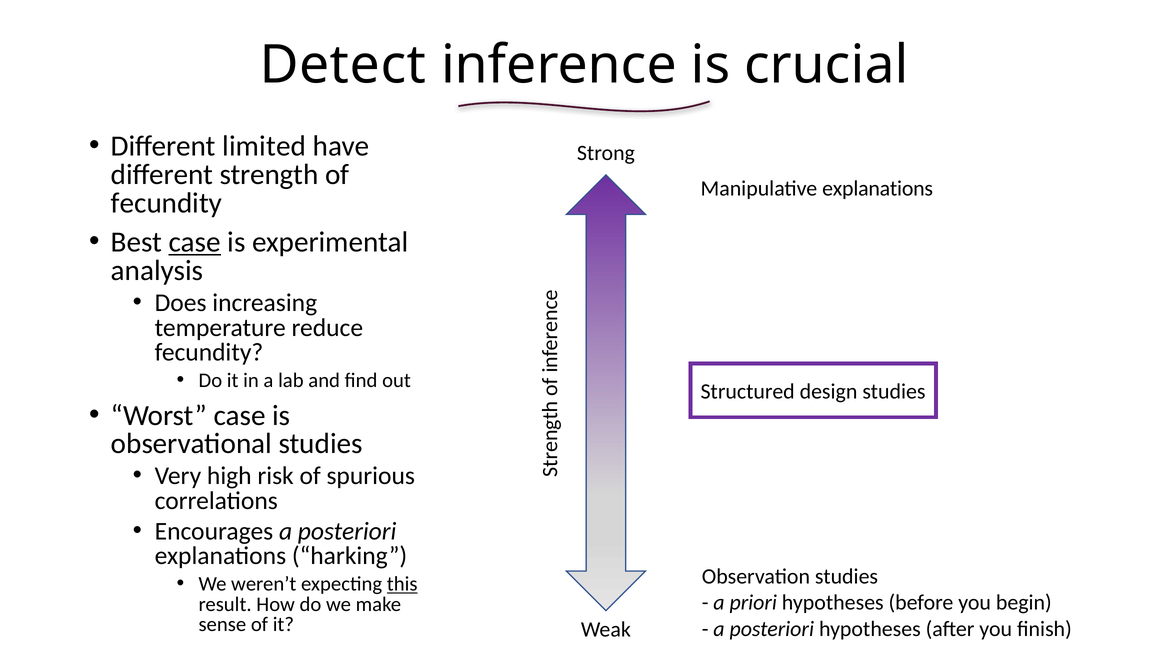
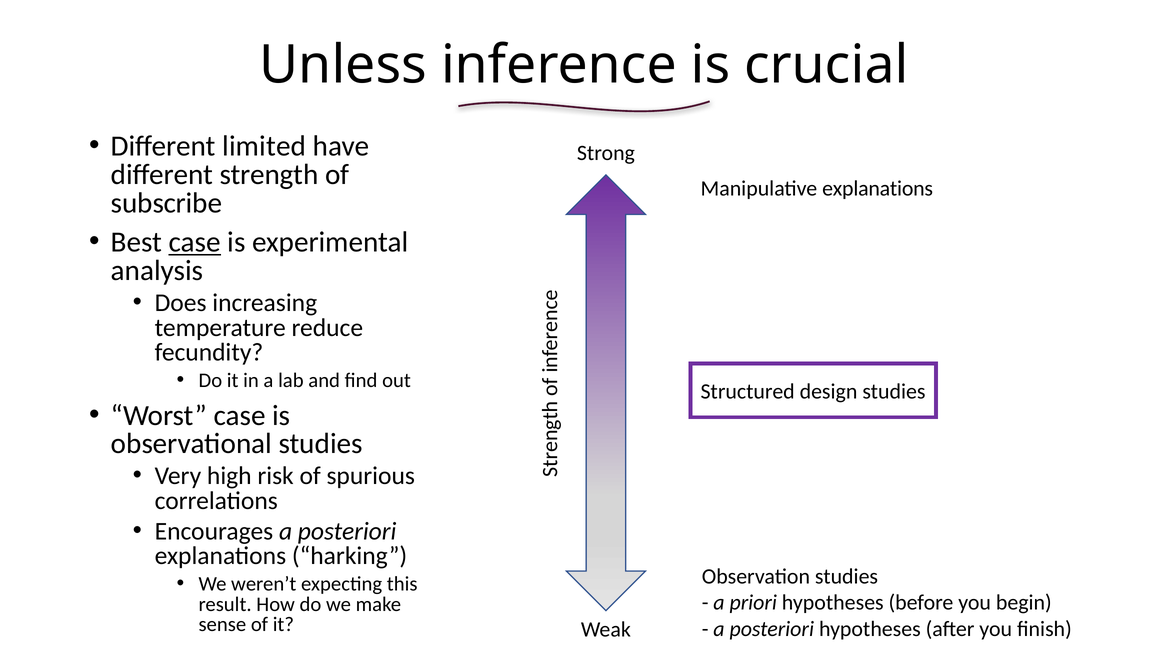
Detect: Detect -> Unless
fecundity at (166, 203): fecundity -> subscribe
this underline: present -> none
